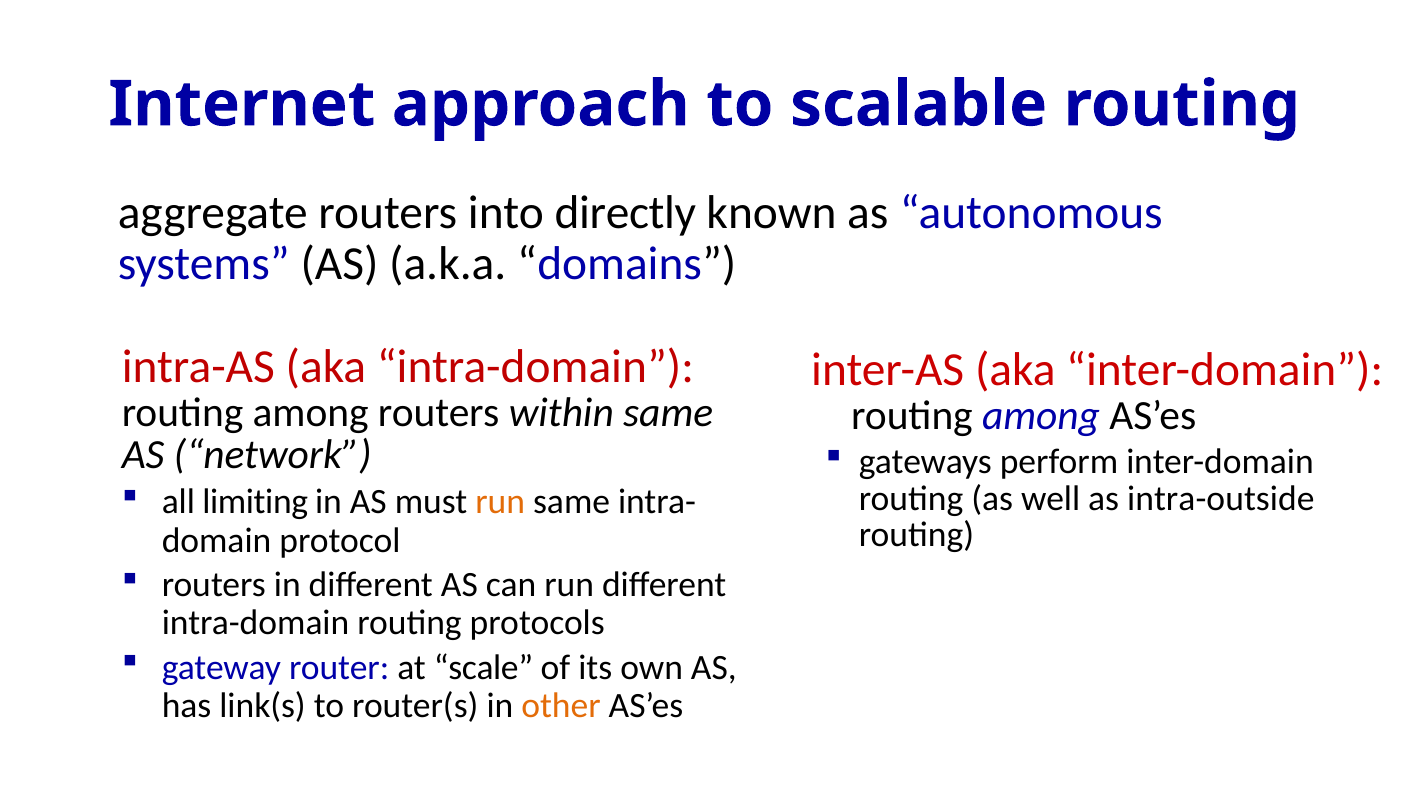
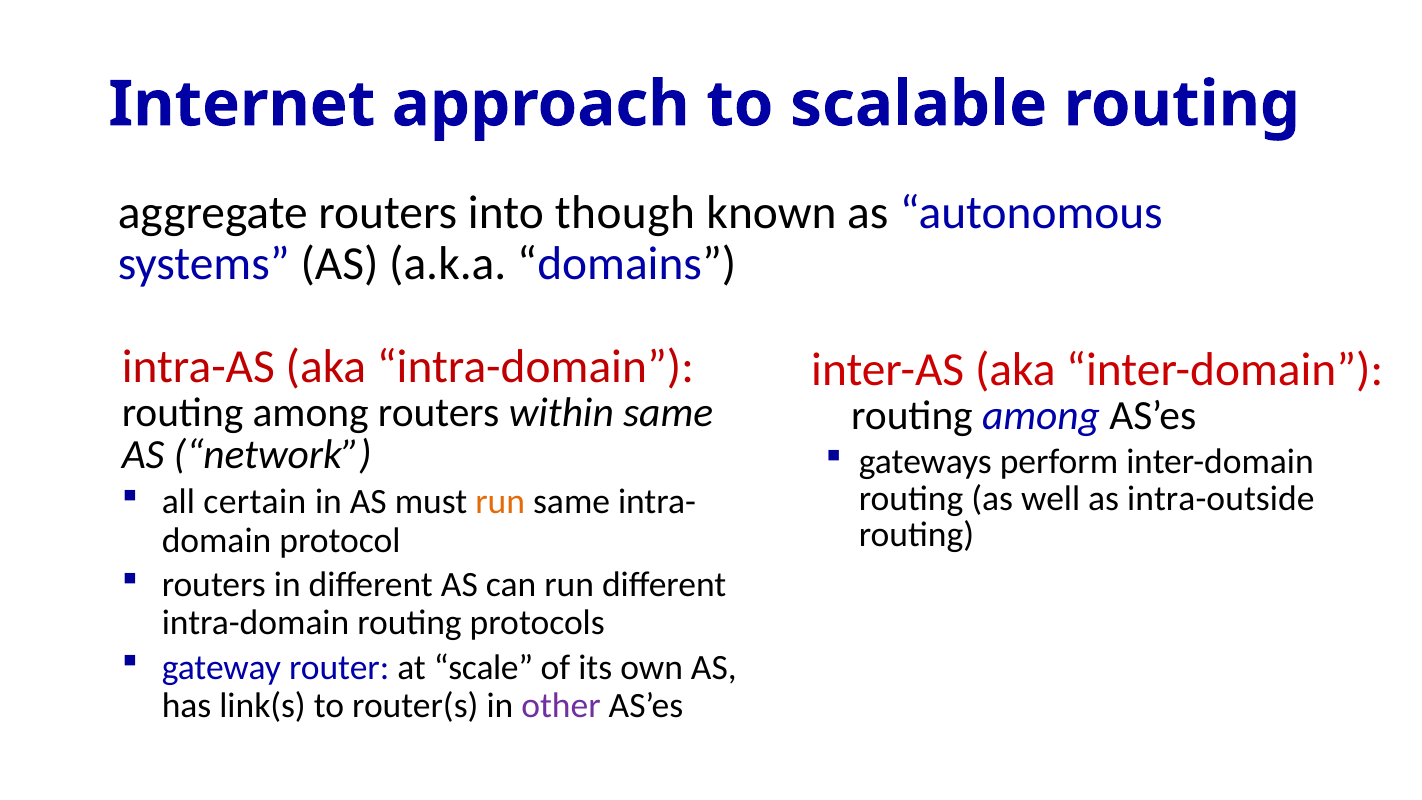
directly: directly -> though
limiting: limiting -> certain
other colour: orange -> purple
